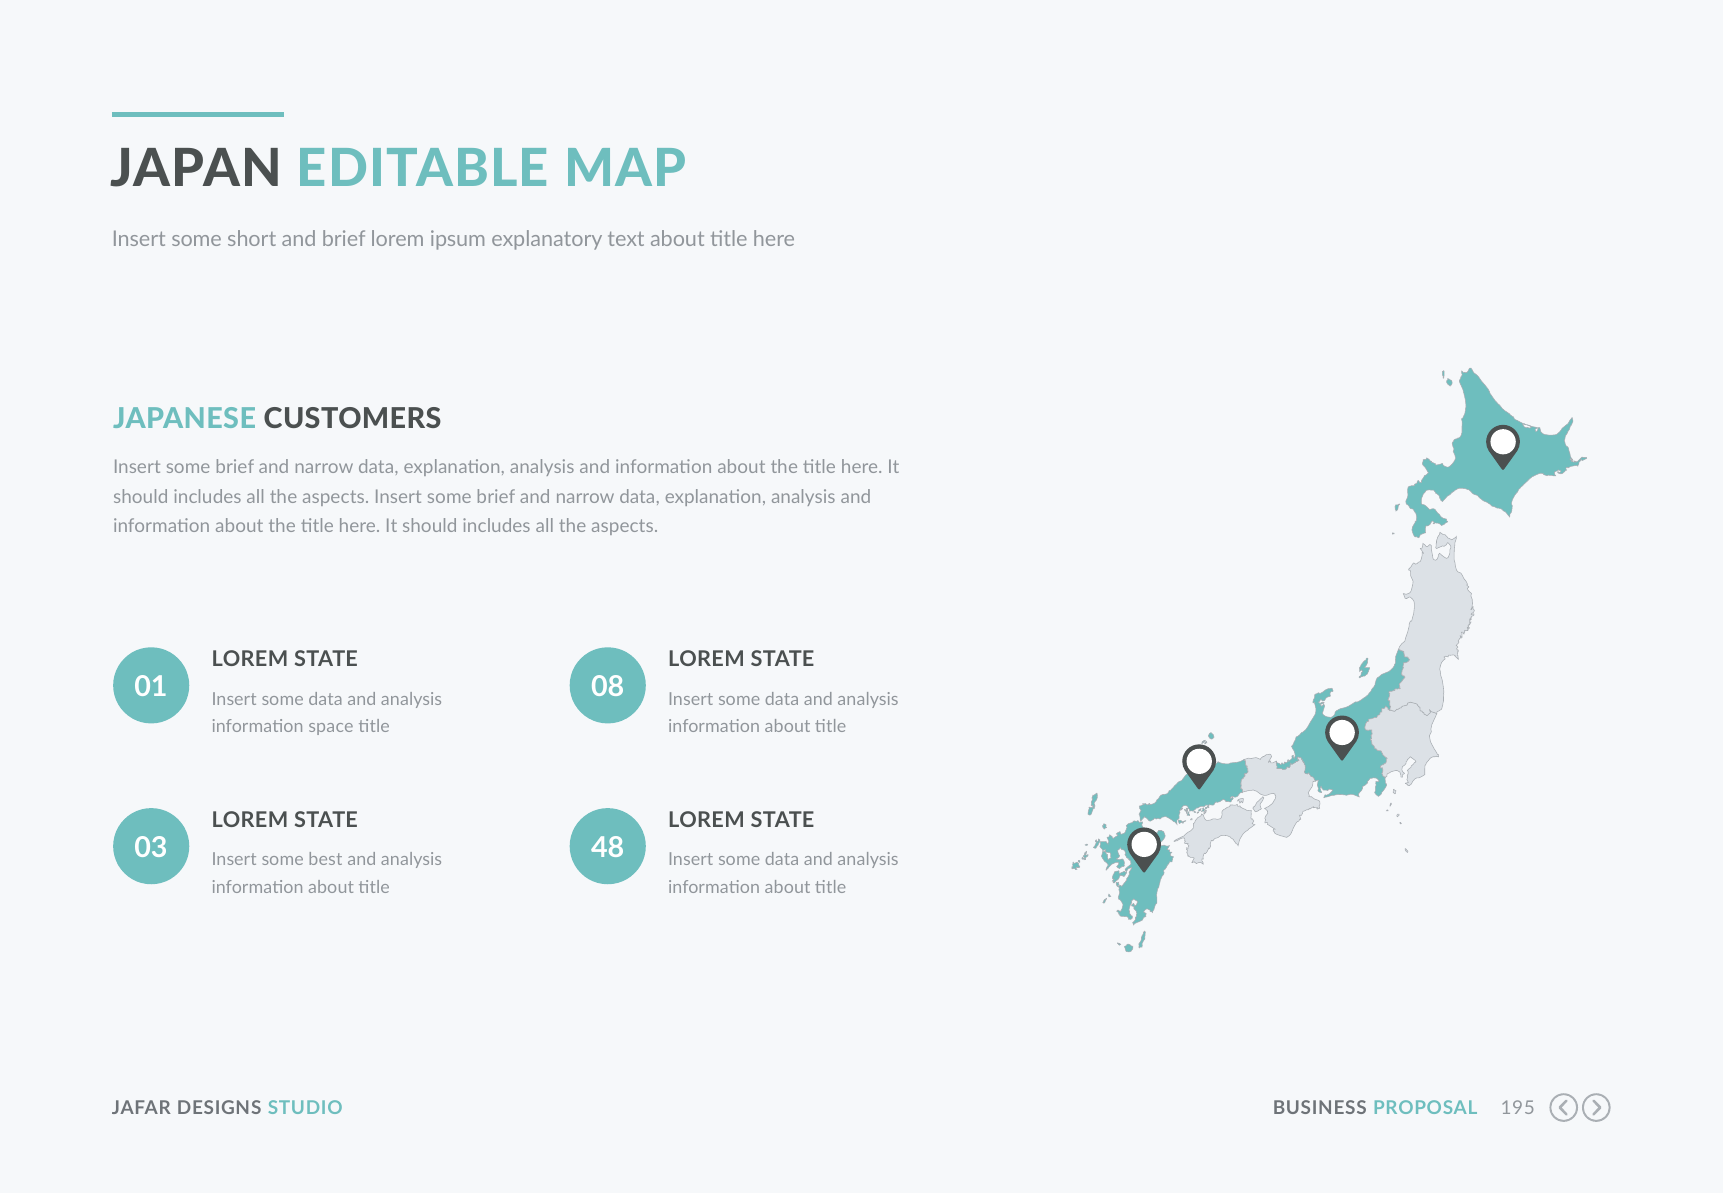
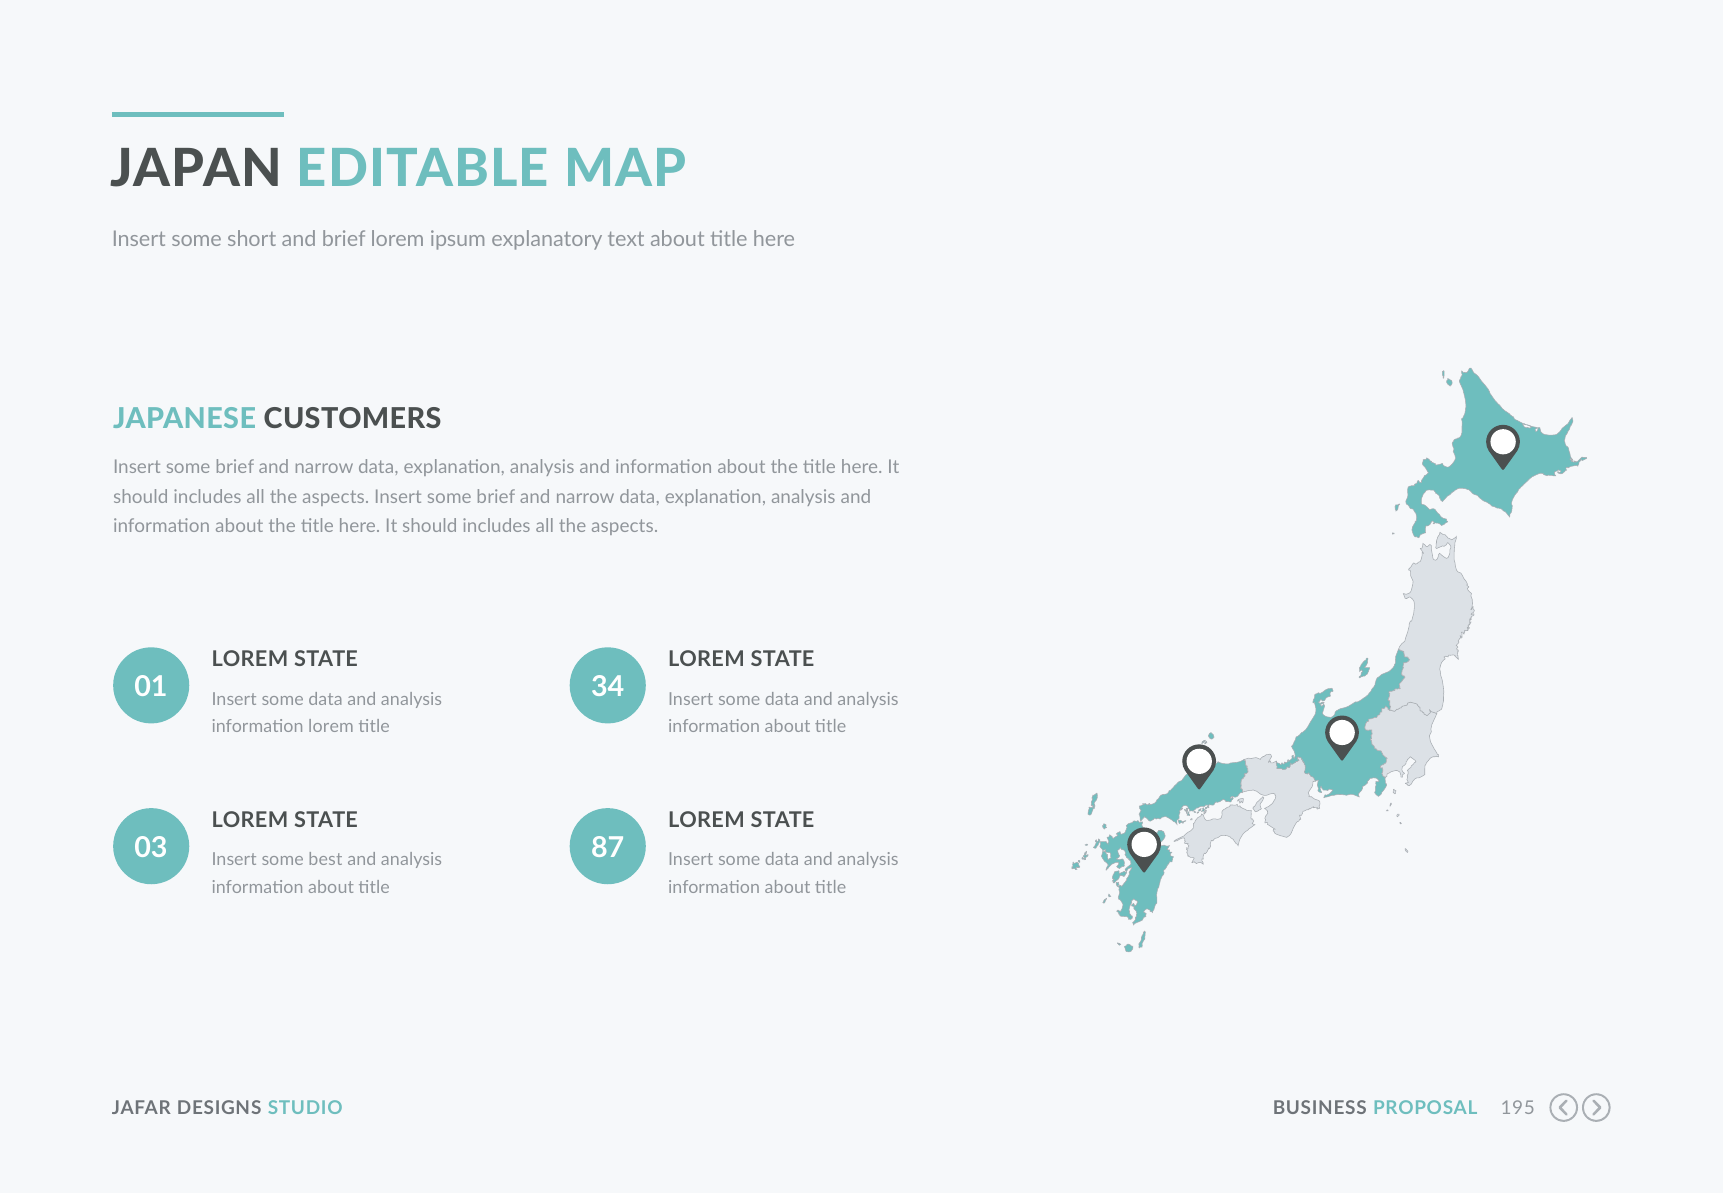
08: 08 -> 34
information space: space -> lorem
48: 48 -> 87
